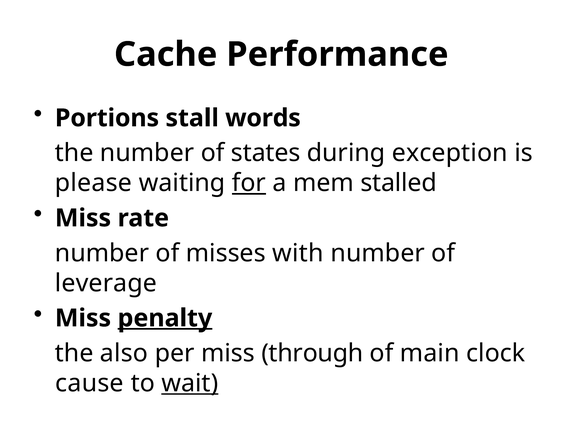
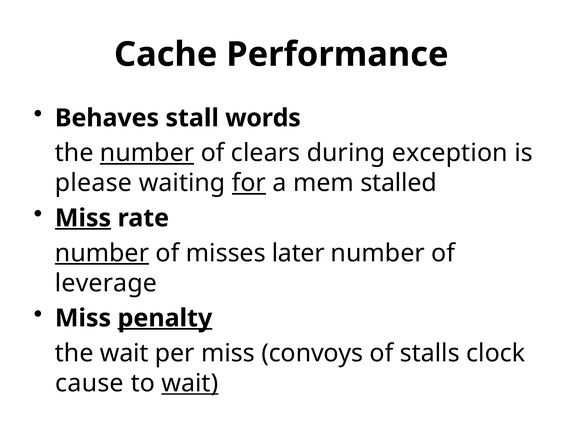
Portions: Portions -> Behaves
number at (147, 153) underline: none -> present
states: states -> clears
Miss at (83, 218) underline: none -> present
number at (102, 253) underline: none -> present
with: with -> later
the also: also -> wait
through: through -> convoys
main: main -> stalls
